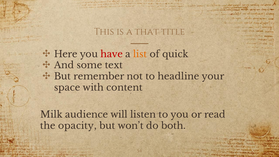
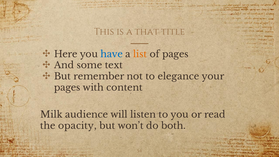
have colour: red -> blue
of quick: quick -> pages
headline: headline -> elegance
space at (67, 88): space -> pages
